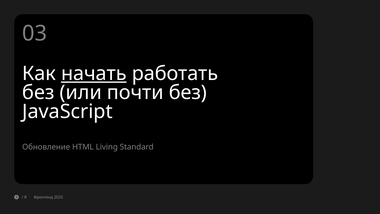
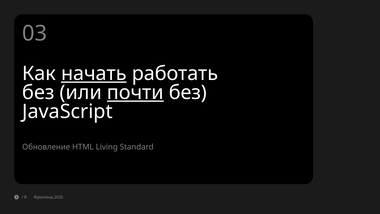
почти underline: none -> present
